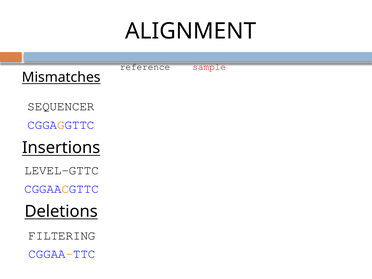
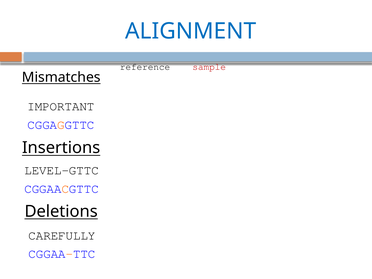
ALIGNMENT colour: black -> blue
SEQUENCER: SEQUENCER -> IMPORTANT
FILTERING: FILTERING -> CAREFULLY
